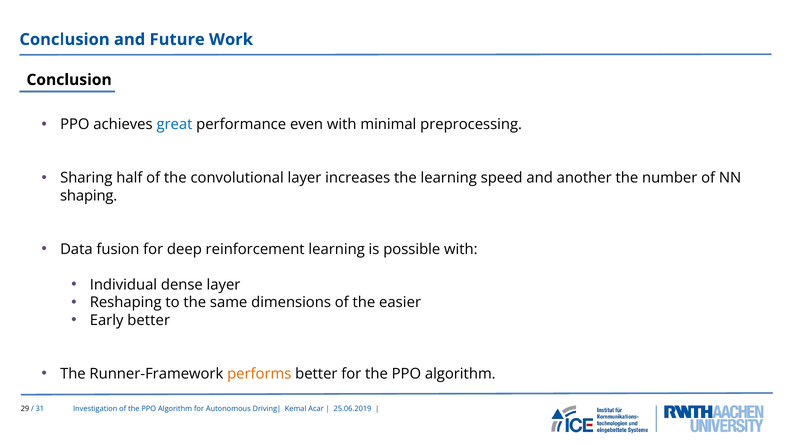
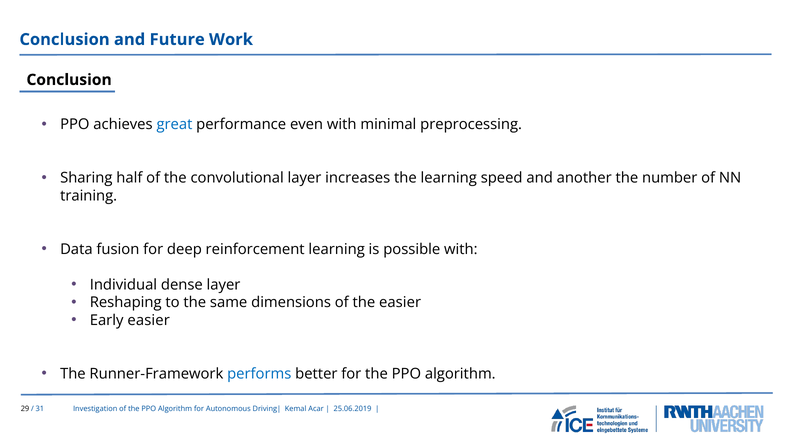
shaping: shaping -> training
Early better: better -> easier
performs colour: orange -> blue
